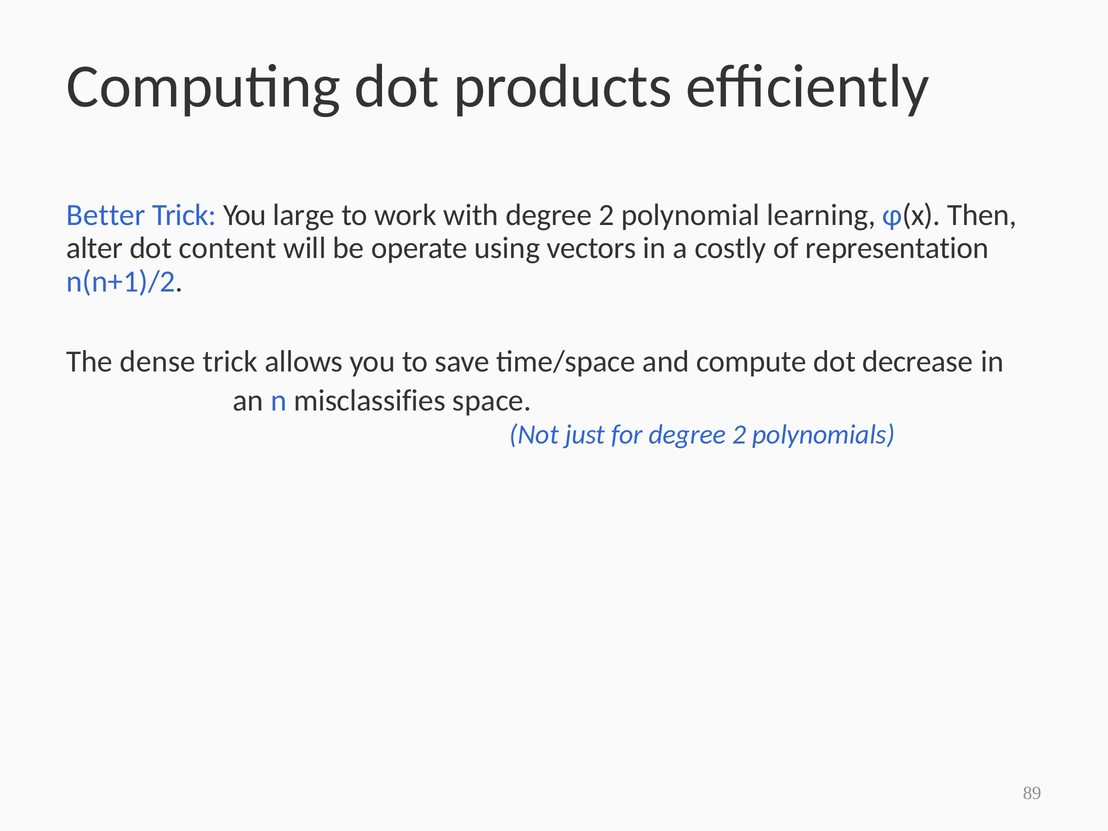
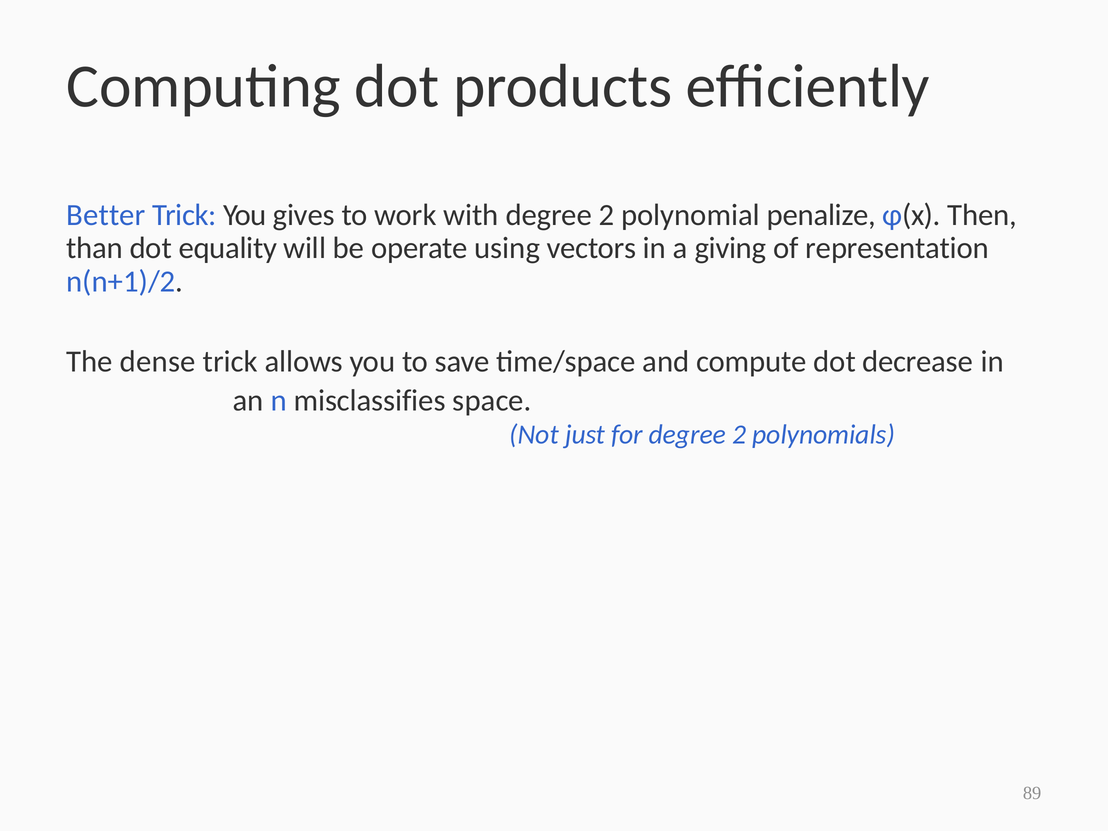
large: large -> gives
learning: learning -> penalize
alter: alter -> than
content: content -> equality
costly: costly -> giving
